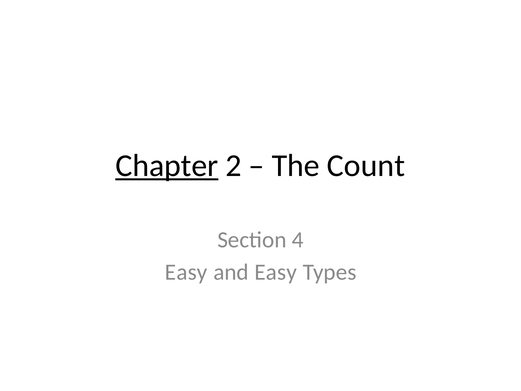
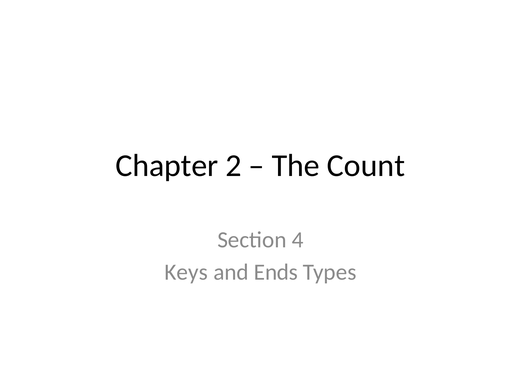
Chapter underline: present -> none
Easy at (186, 272): Easy -> Keys
and Easy: Easy -> Ends
